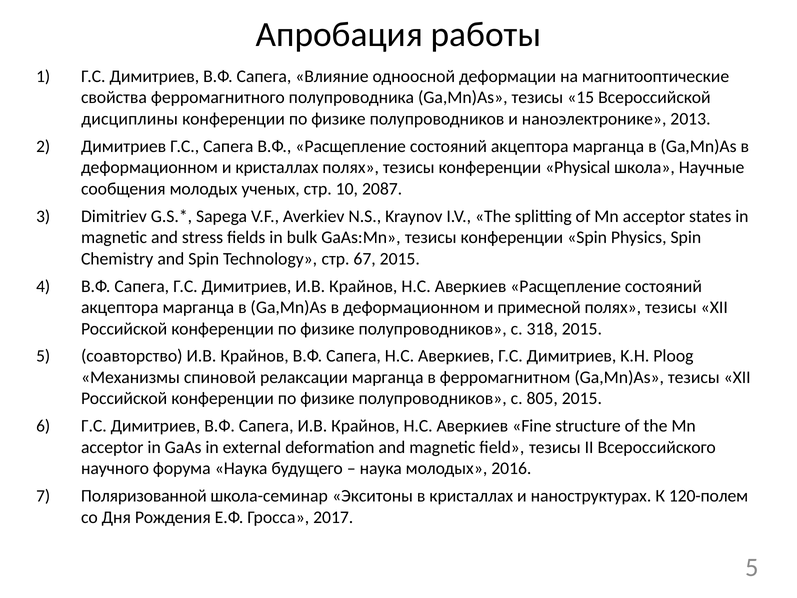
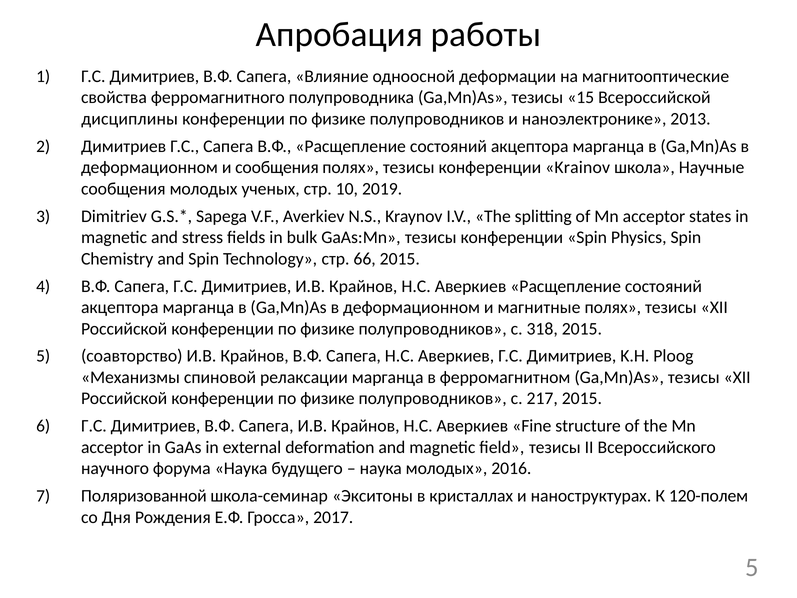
и кристаллах: кристаллах -> сообщения
Physical: Physical -> Krainov
2087: 2087 -> 2019
67: 67 -> 66
примесной: примесной -> магнитные
805: 805 -> 217
